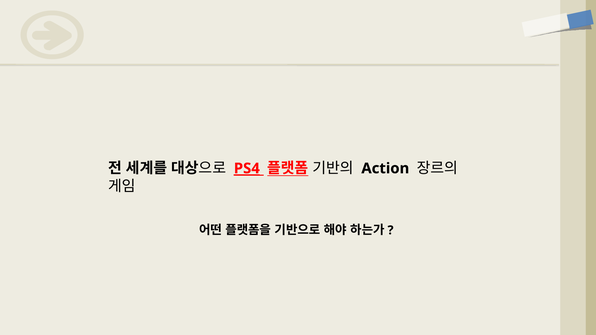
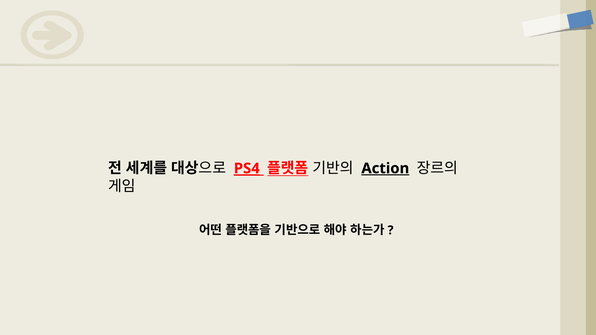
Action underline: none -> present
